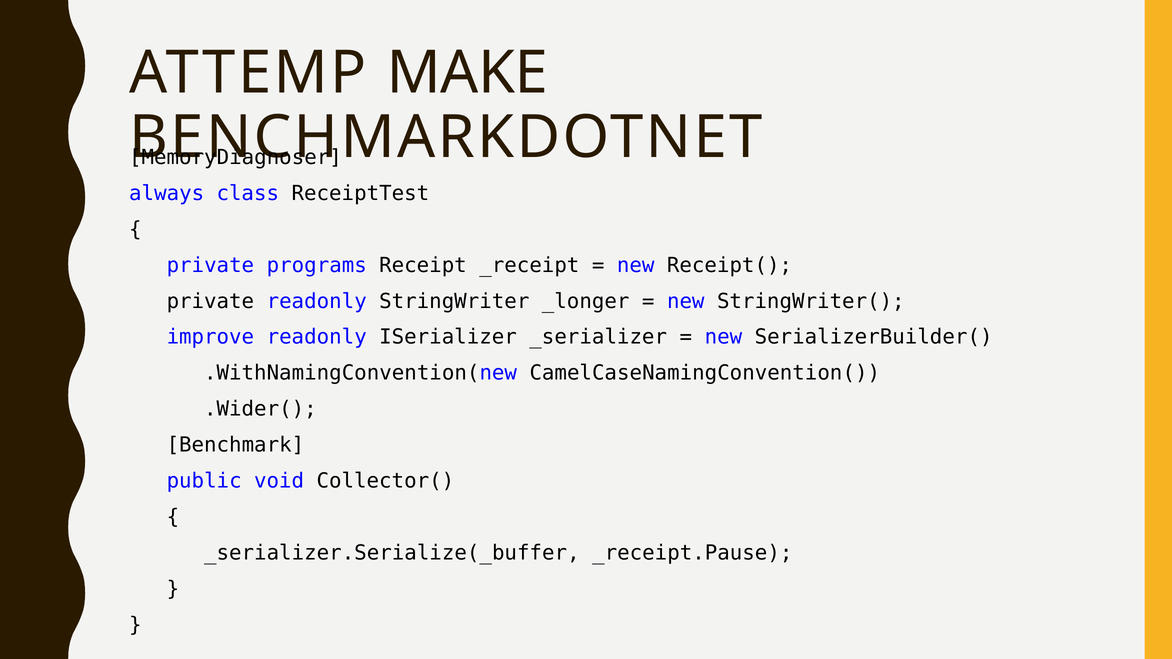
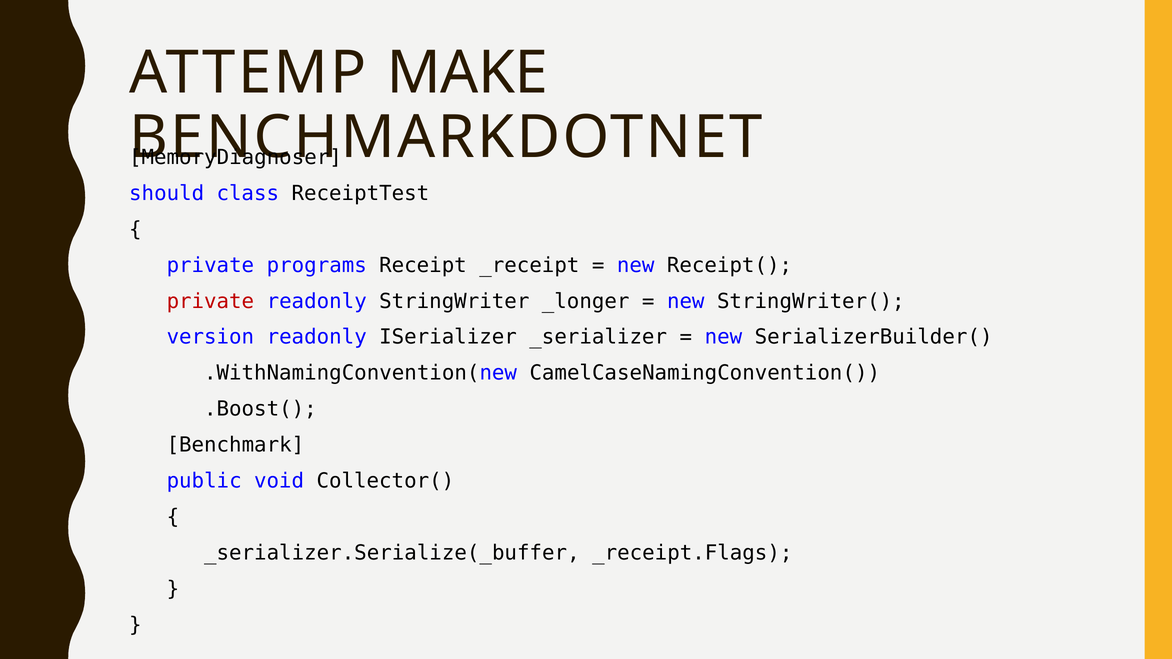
always: always -> should
private at (210, 301) colour: black -> red
improve: improve -> version
.Wider(: .Wider( -> .Boost(
_receipt.Pause: _receipt.Pause -> _receipt.Flags
